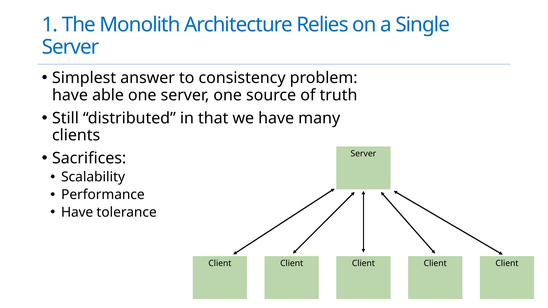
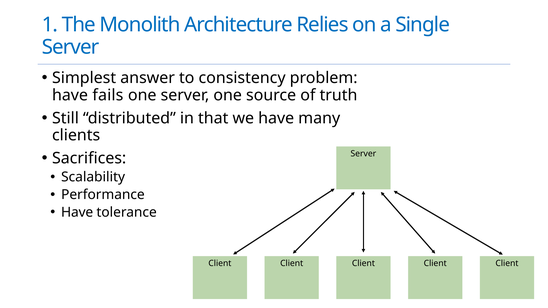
able: able -> fails
